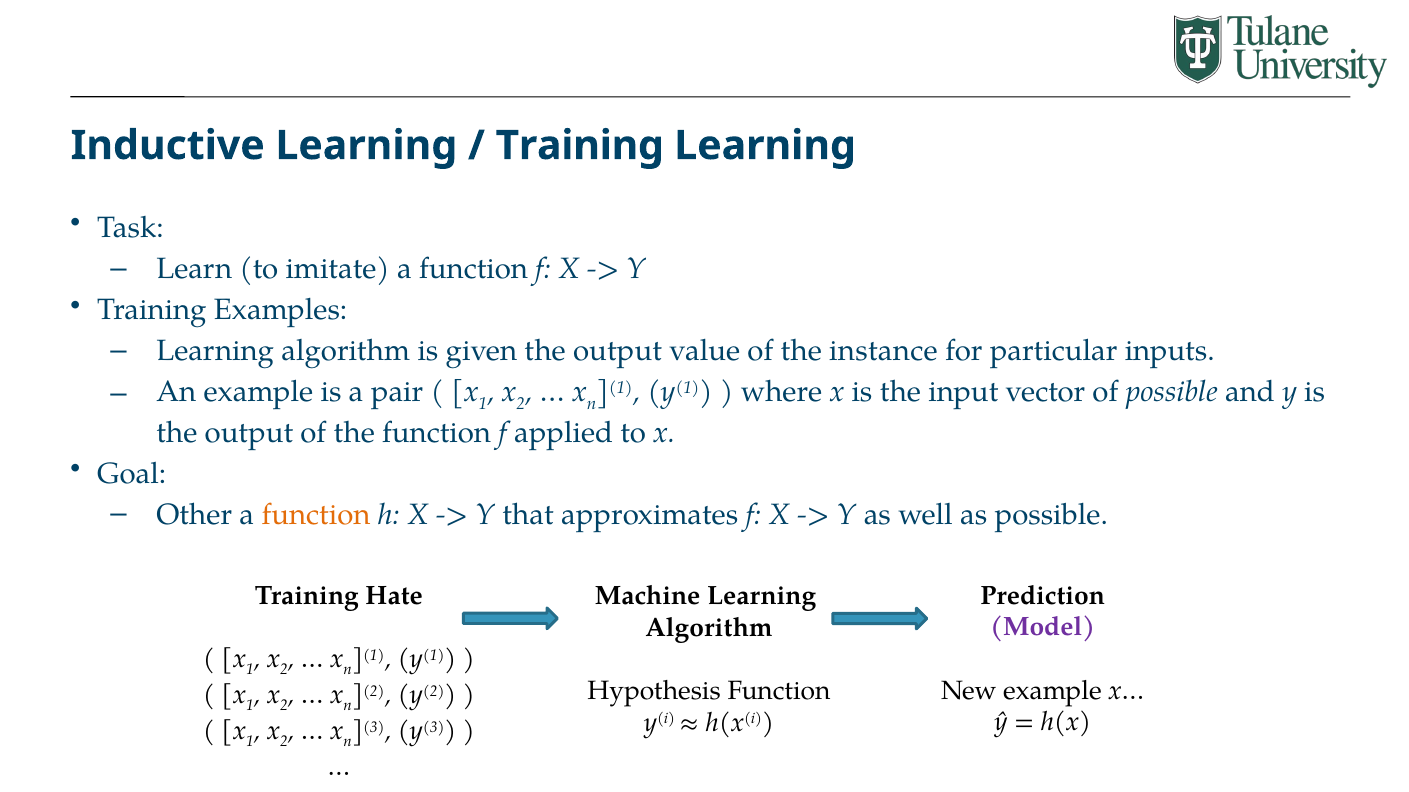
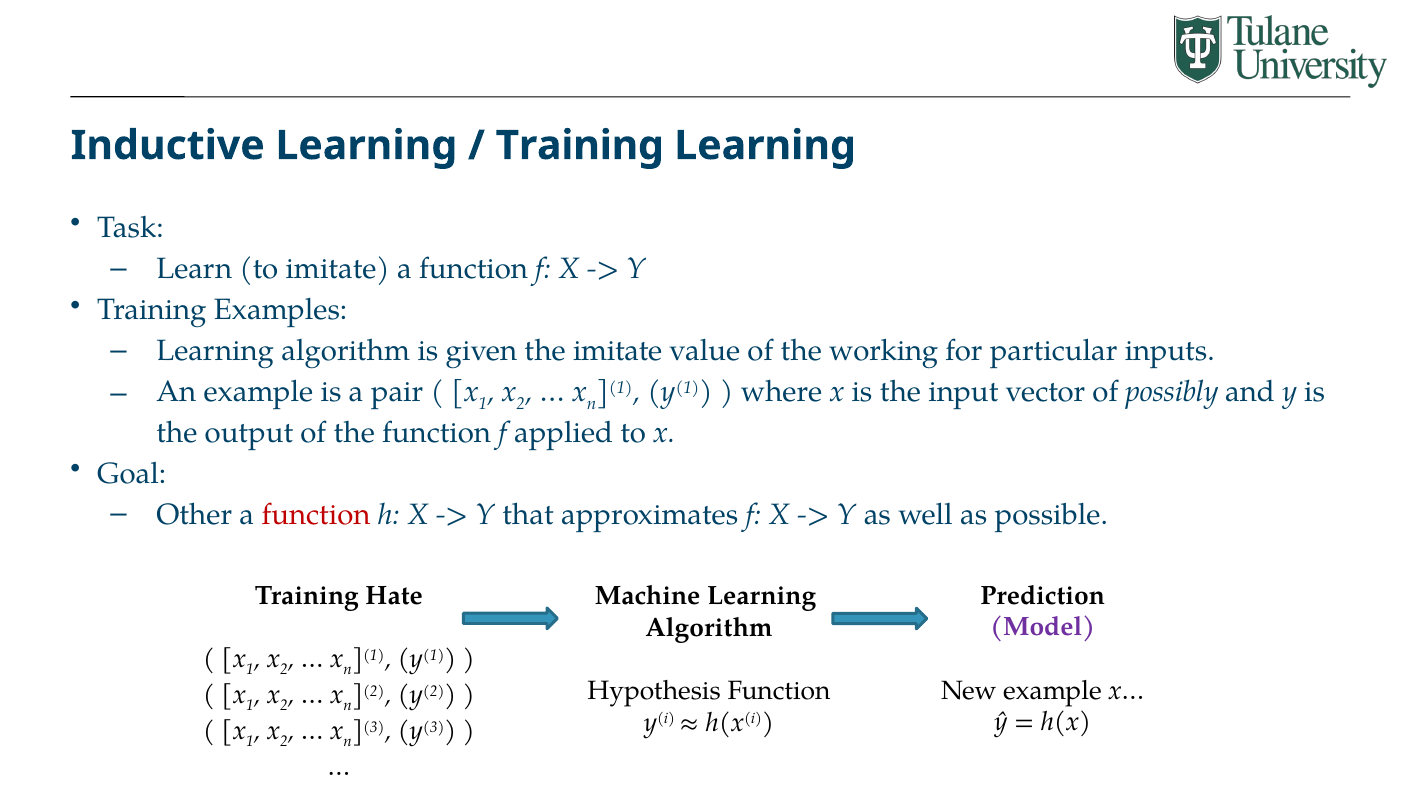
given the output: output -> imitate
instance: instance -> working
of possible: possible -> possibly
function at (316, 515) colour: orange -> red
